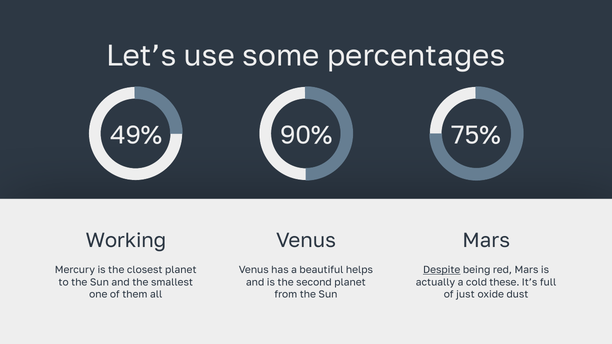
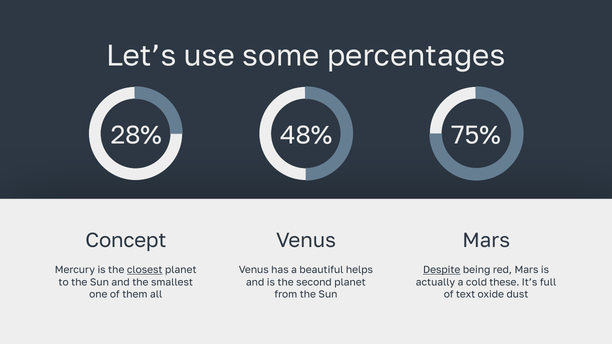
49%: 49% -> 28%
90%: 90% -> 48%
Working: Working -> Concept
closest underline: none -> present
just: just -> text
